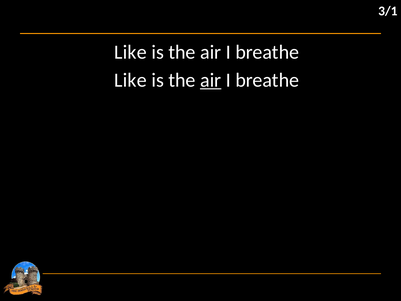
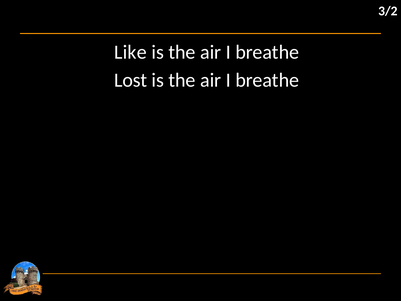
3/1: 3/1 -> 3/2
Like at (130, 80): Like -> Lost
air at (211, 80) underline: present -> none
